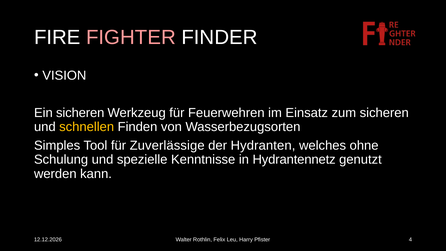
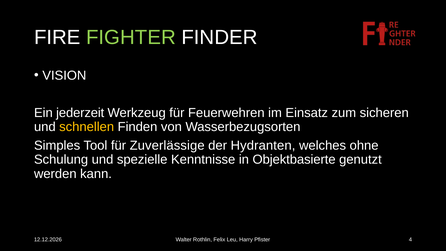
FIGHTER colour: pink -> light green
Ein sicheren: sicheren -> jederzeit
Hydrantennetz: Hydrantennetz -> Objektbasierte
